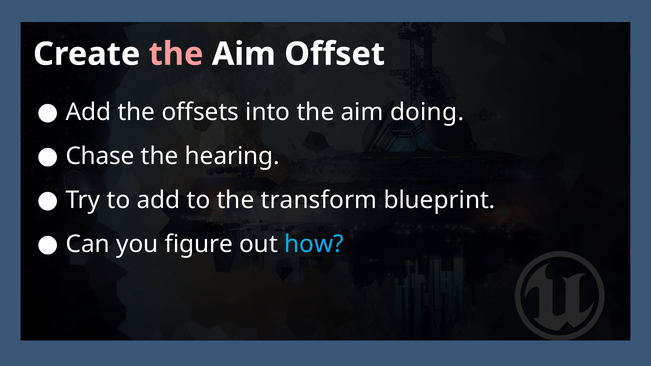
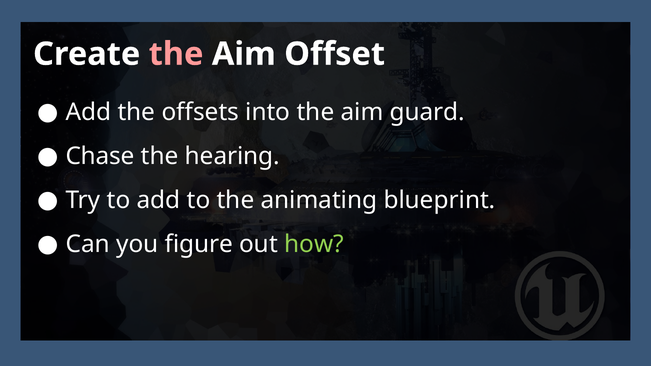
doing: doing -> guard
transform: transform -> animating
how colour: light blue -> light green
